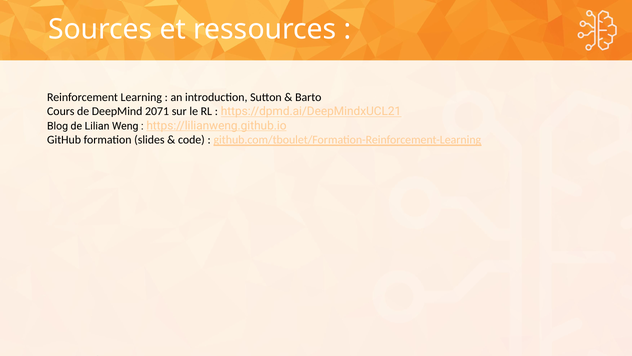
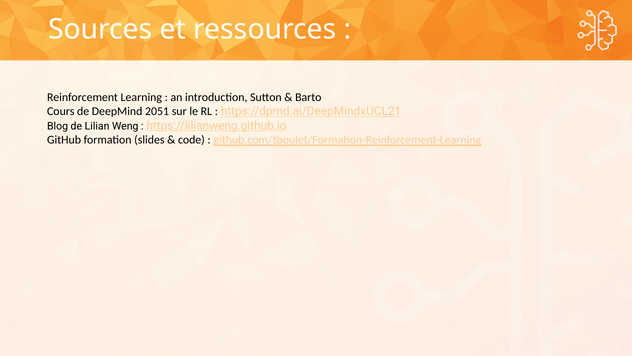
2071: 2071 -> 2051
